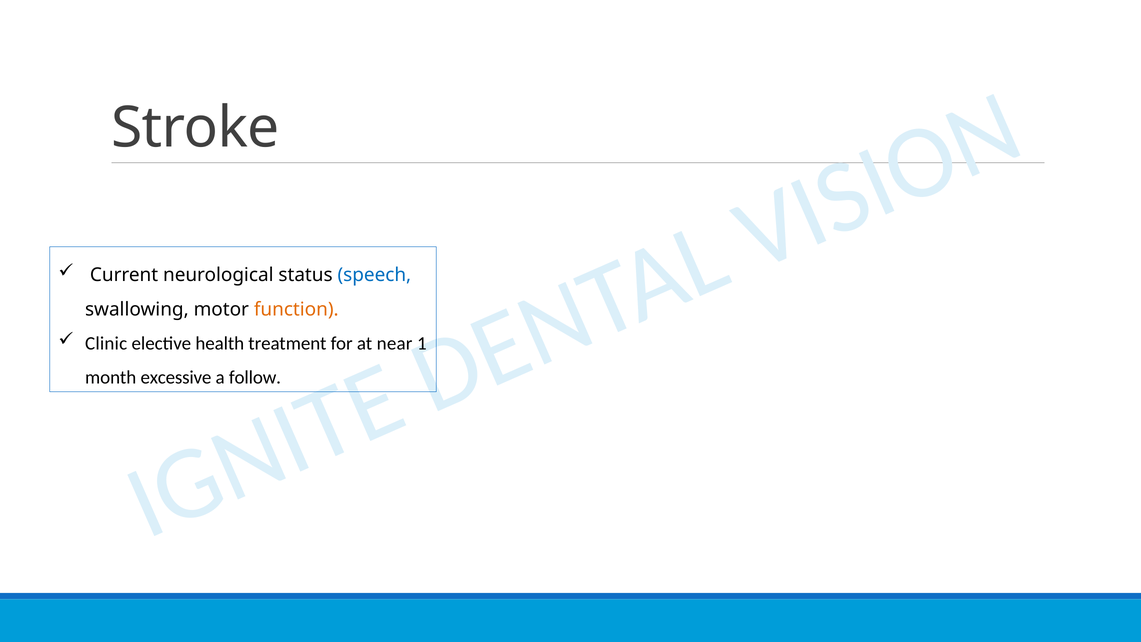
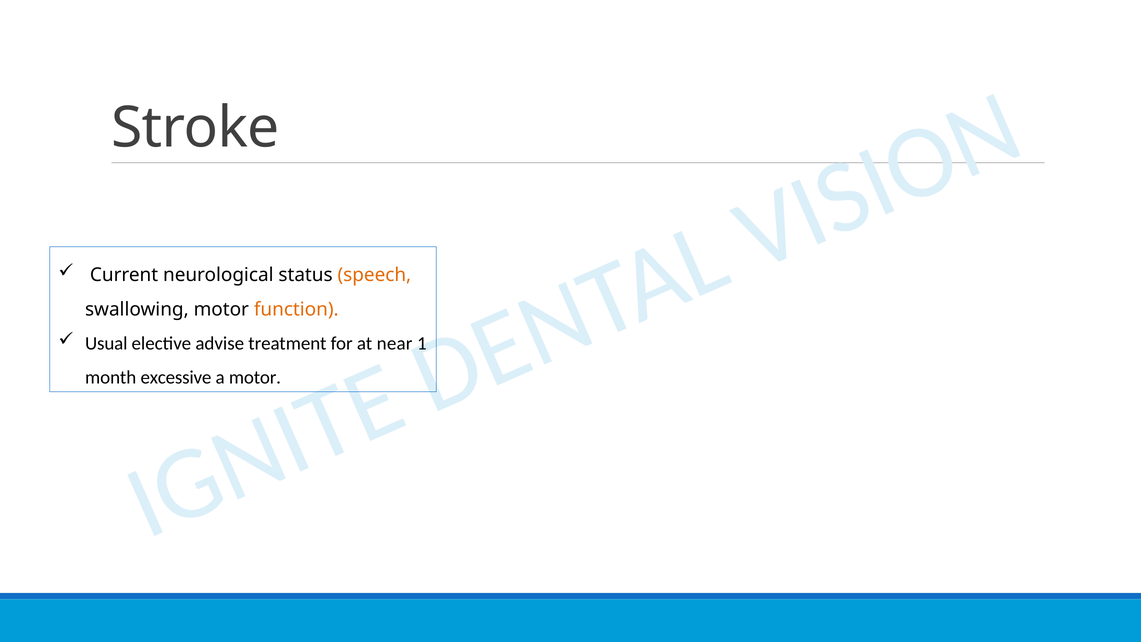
speech colour: blue -> orange
Clinic: Clinic -> Usual
health: health -> advise
a follow: follow -> motor
